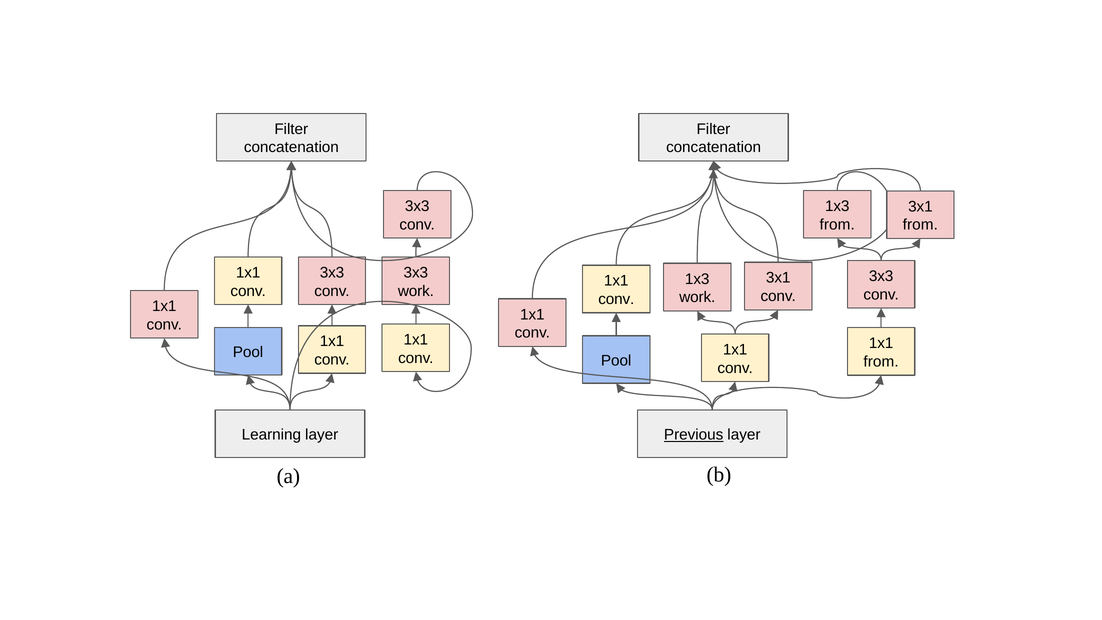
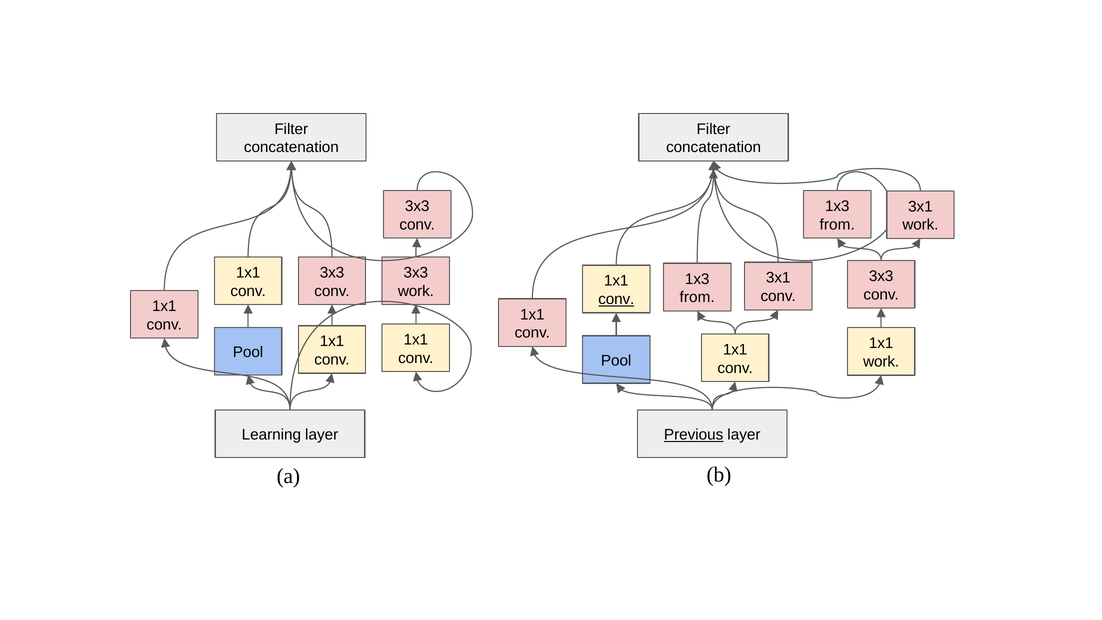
from at (920, 225): from -> work
work at (697, 297): work -> from
conv at (616, 299) underline: none -> present
from at (881, 362): from -> work
